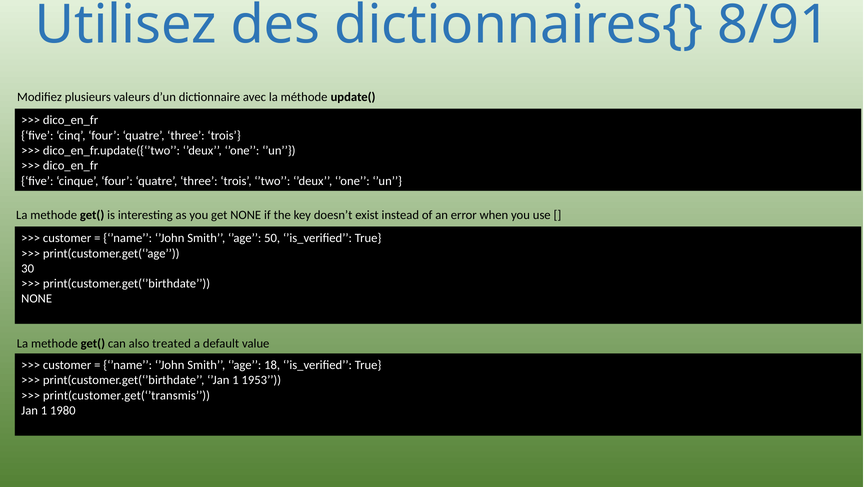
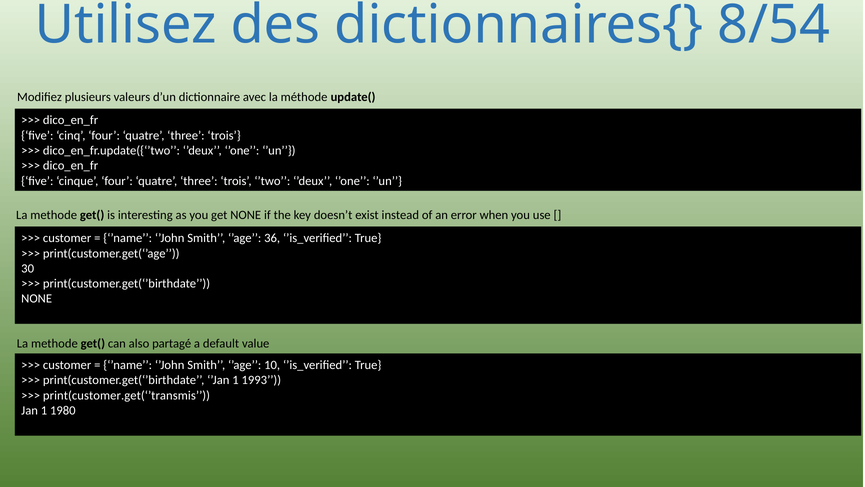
8/91: 8/91 -> 8/54
50: 50 -> 36
treated: treated -> partagé
18: 18 -> 10
1953: 1953 -> 1993
